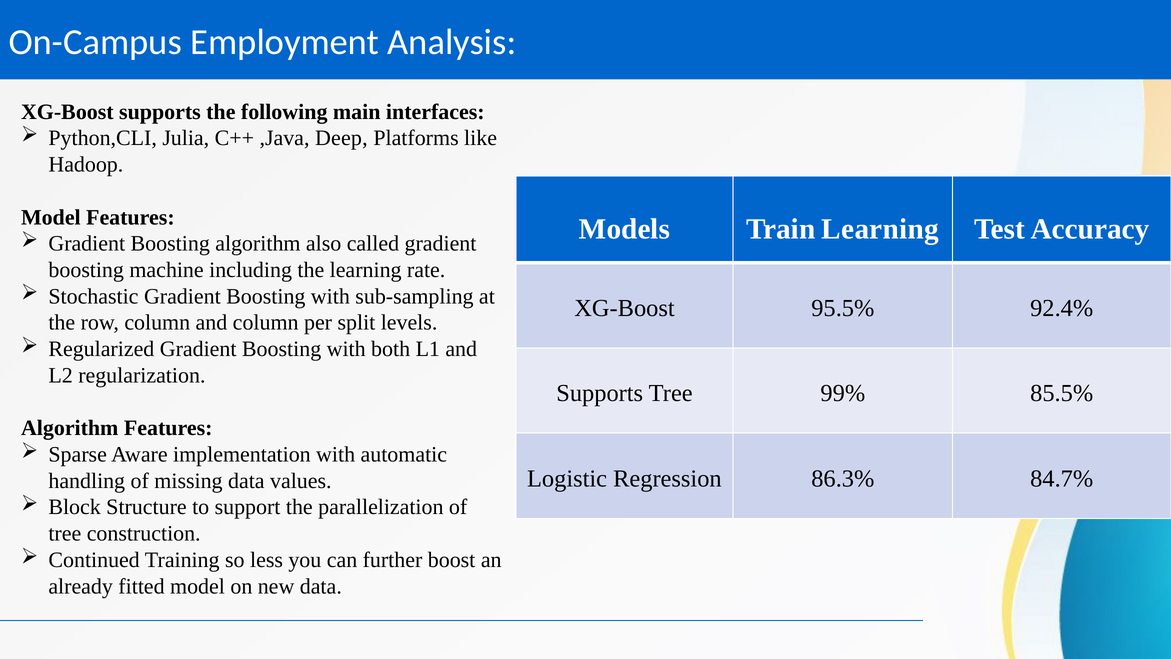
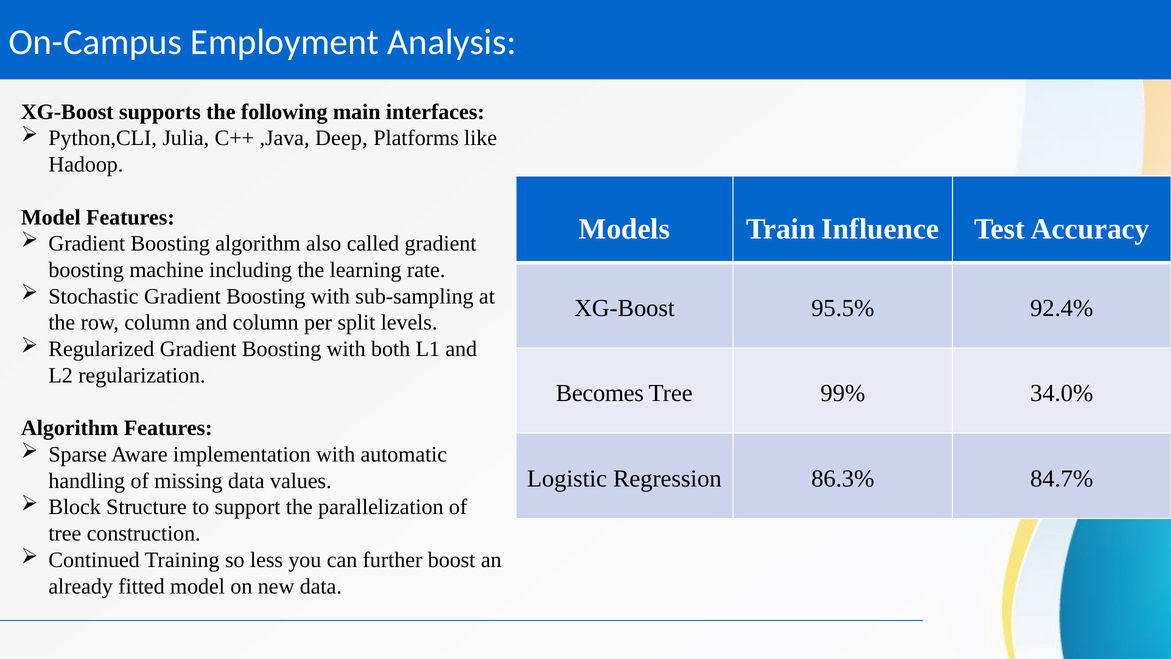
Train Learning: Learning -> Influence
Supports at (600, 393): Supports -> Becomes
85.5%: 85.5% -> 34.0%
